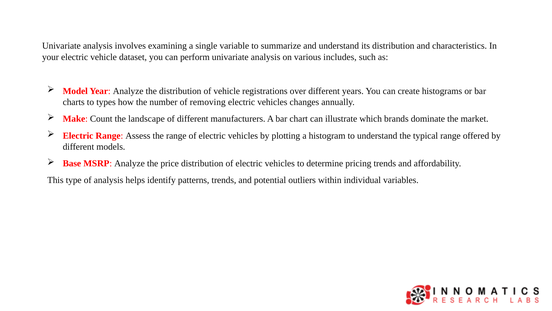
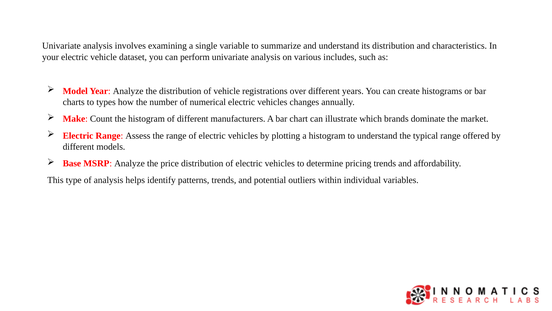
removing: removing -> numerical
the landscape: landscape -> histogram
